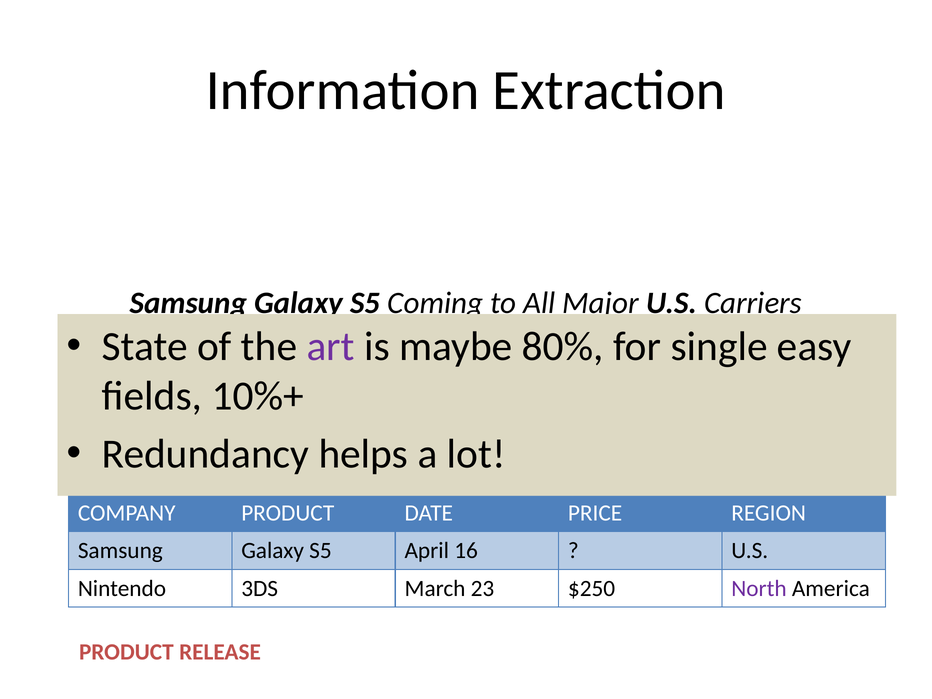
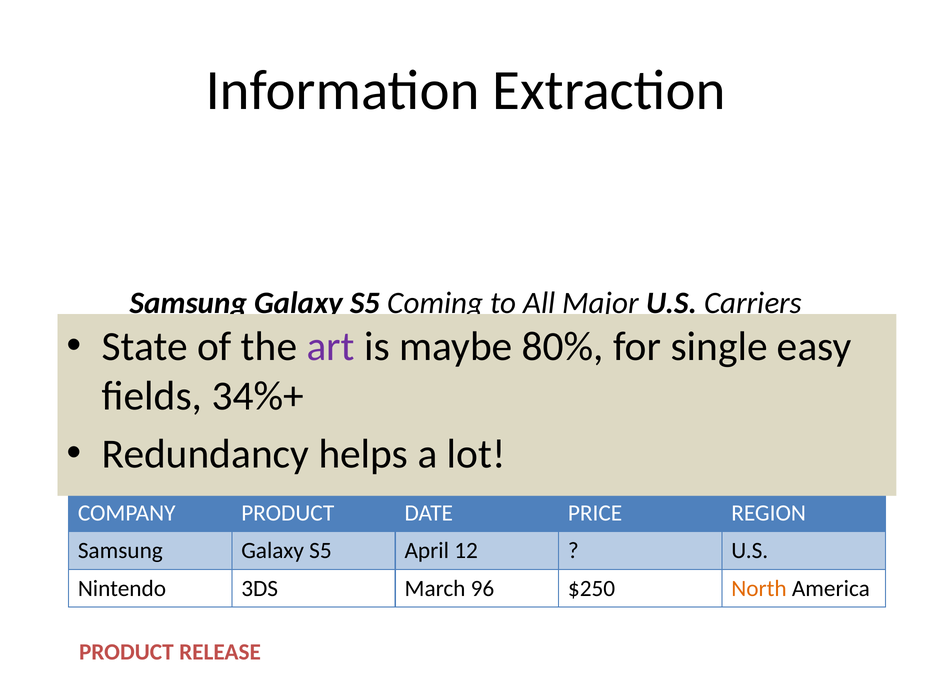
10%+: 10%+ -> 34%+
16: 16 -> 12
23: 23 -> 96
North colour: purple -> orange
